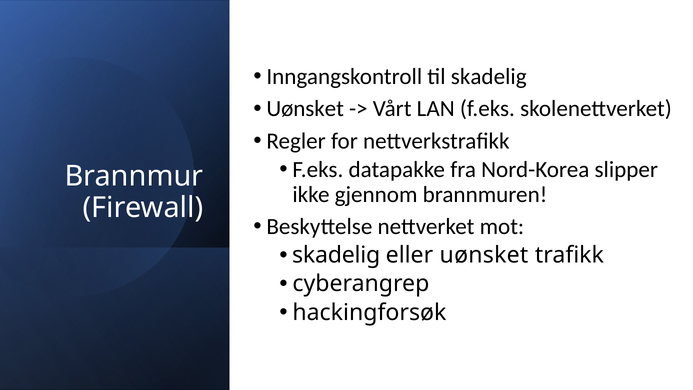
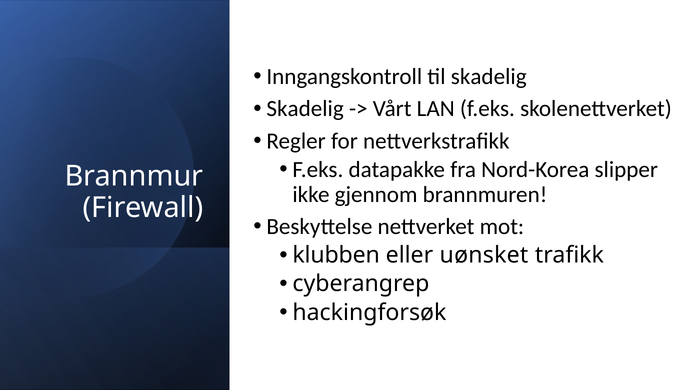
Uønsket at (305, 109): Uønsket -> Skadelig
skadelig at (336, 255): skadelig -> klubben
